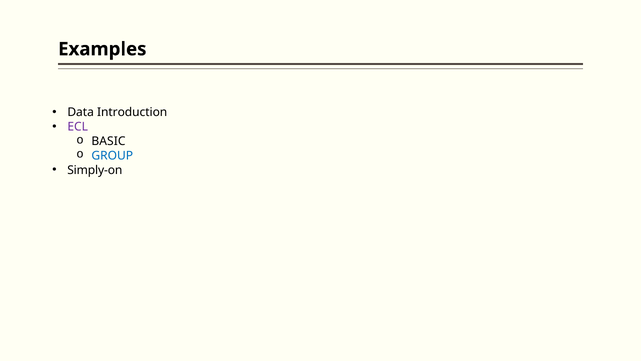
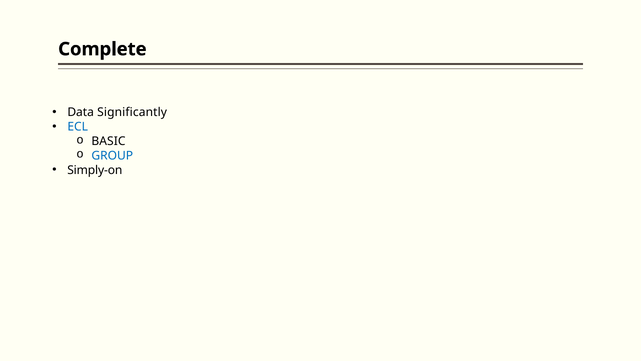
Examples: Examples -> Complete
Introduction: Introduction -> Significantly
ECL colour: purple -> blue
